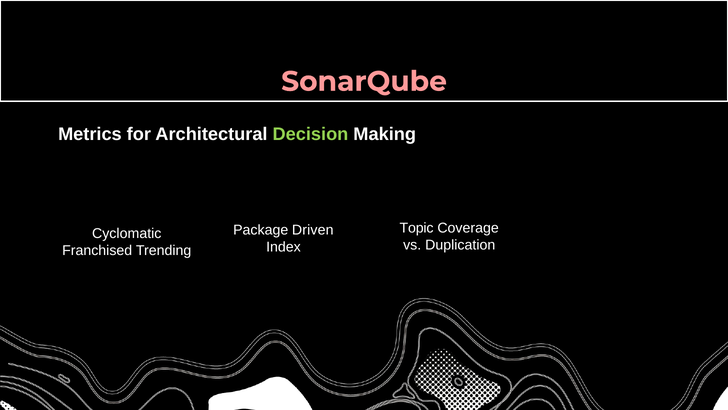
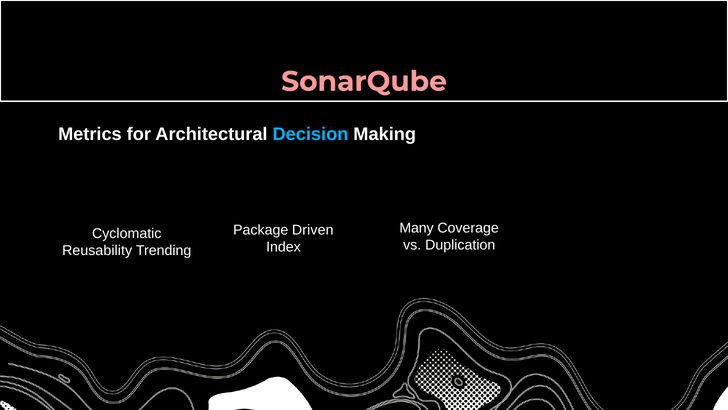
Decision colour: light green -> light blue
Topic: Topic -> Many
Franchised: Franchised -> Reusability
